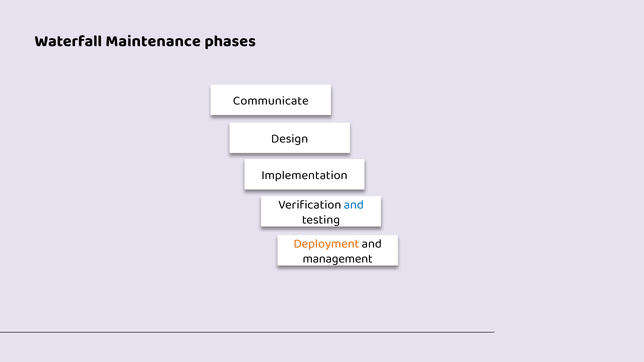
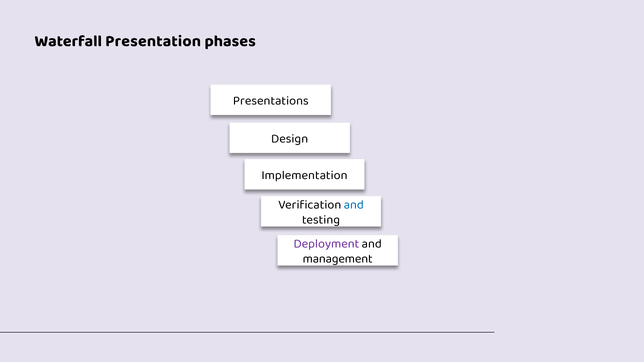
Maintenance: Maintenance -> Presentation
Communicate: Communicate -> Presentations
Deployment colour: orange -> purple
